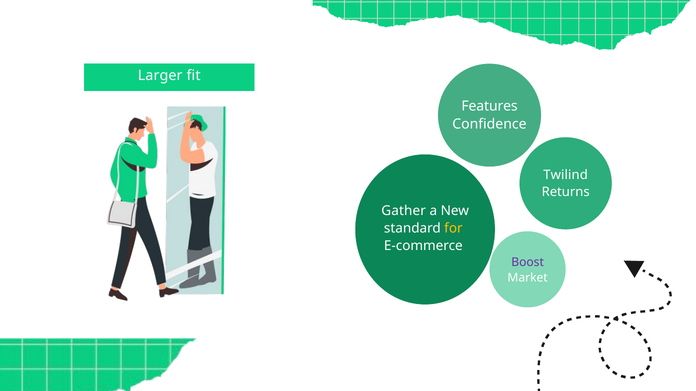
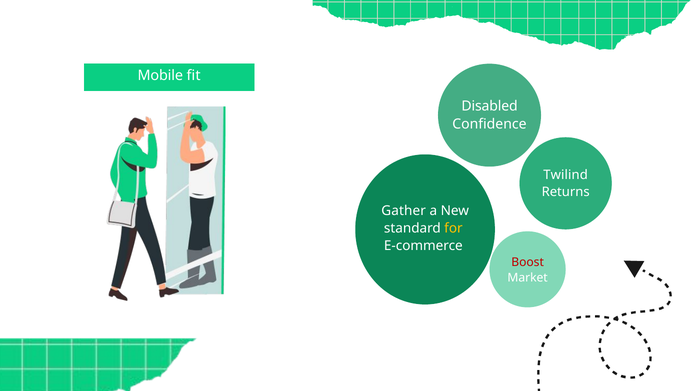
Larger: Larger -> Mobile
Features: Features -> Disabled
Boost colour: purple -> red
